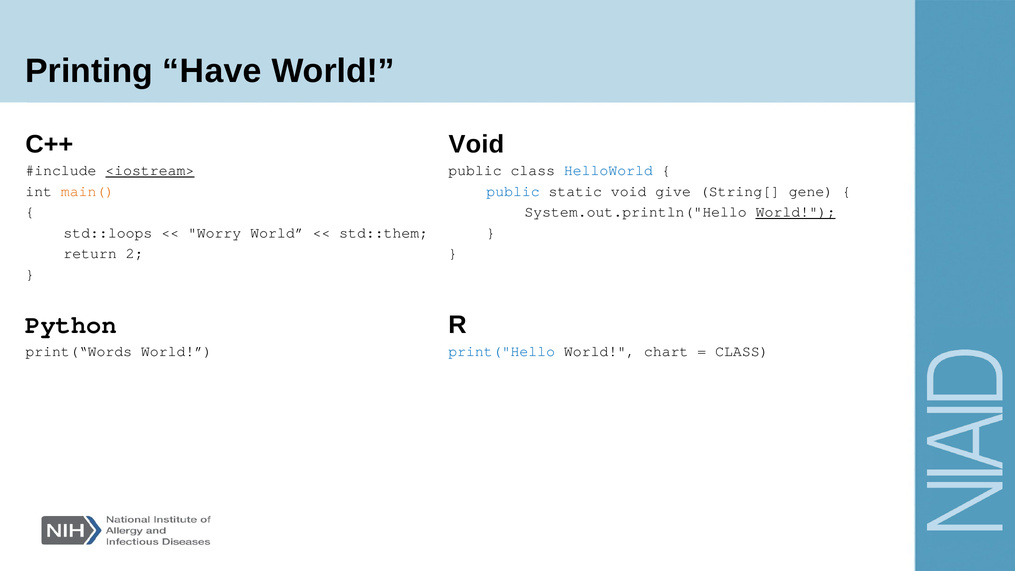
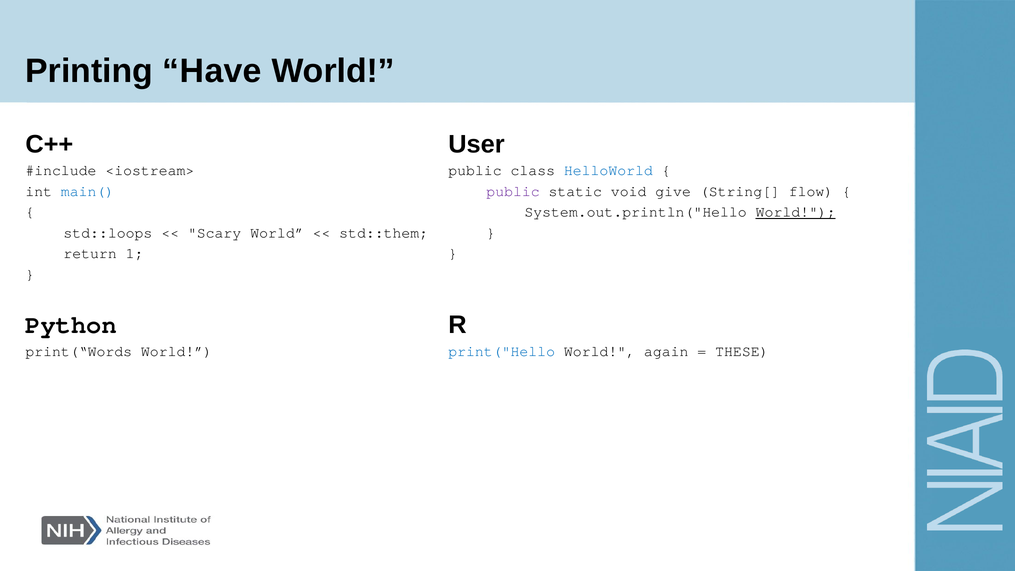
Void at (476, 144): Void -> User
<iostream> underline: present -> none
main( colour: orange -> blue
public at (513, 191) colour: blue -> purple
gene: gene -> flow
Worry: Worry -> Scary
2: 2 -> 1
chart: chart -> again
CLASS at (742, 351): CLASS -> THESE
